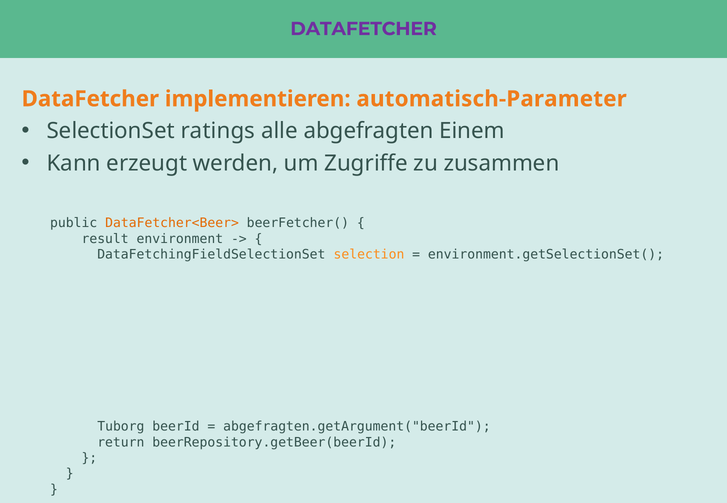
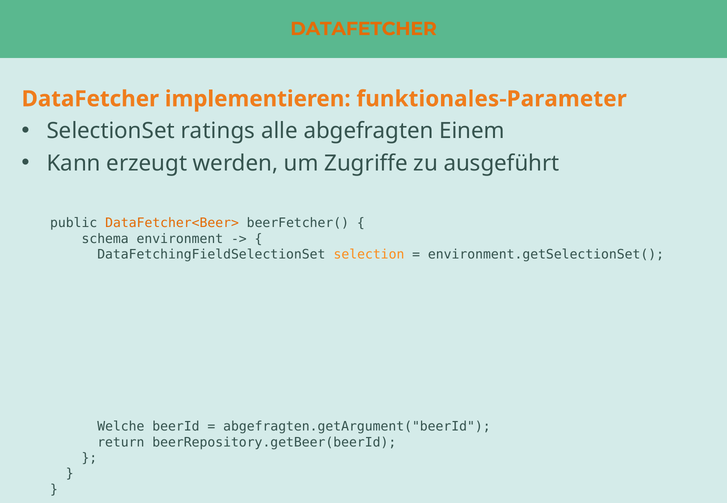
DATAFETCHER at (364, 29) colour: purple -> orange
automatisch-Parameter: automatisch-Parameter -> funktionales-Parameter
zusammen: zusammen -> ausgeführt
result: result -> schema
Tuborg: Tuborg -> Welche
